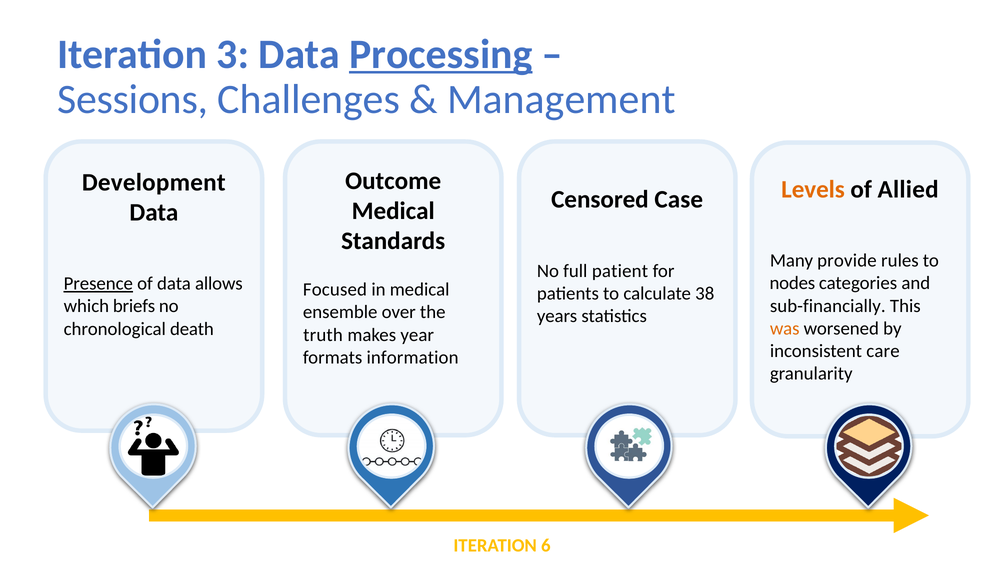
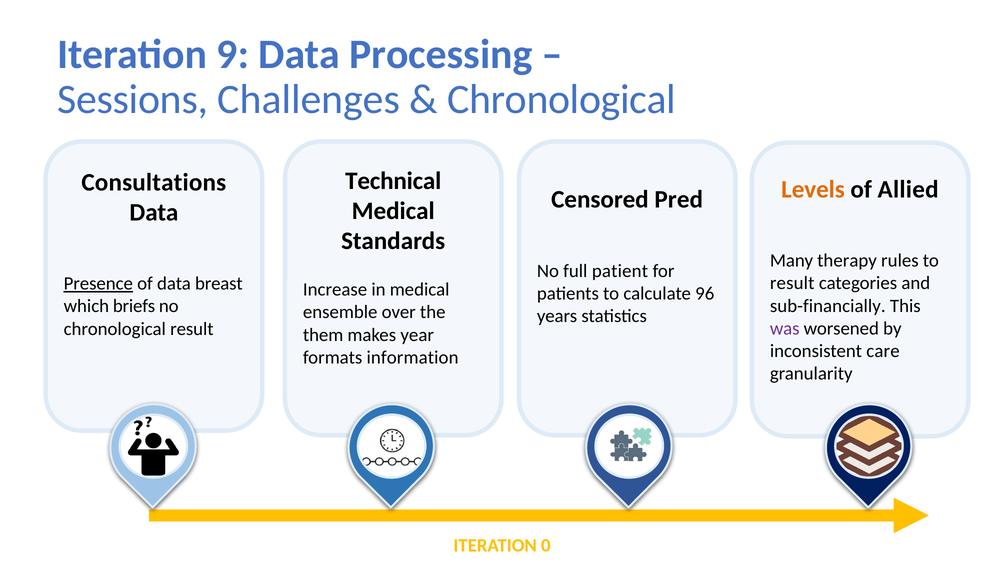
3: 3 -> 9
Processing underline: present -> none
Management at (561, 99): Management -> Chronological
Outcome: Outcome -> Technical
Development: Development -> Consultations
Case: Case -> Pred
provide: provide -> therapy
nodes at (792, 283): nodes -> result
allows: allows -> breast
Focused: Focused -> Increase
38: 38 -> 96
was colour: orange -> purple
chronological death: death -> result
truth: truth -> them
6: 6 -> 0
